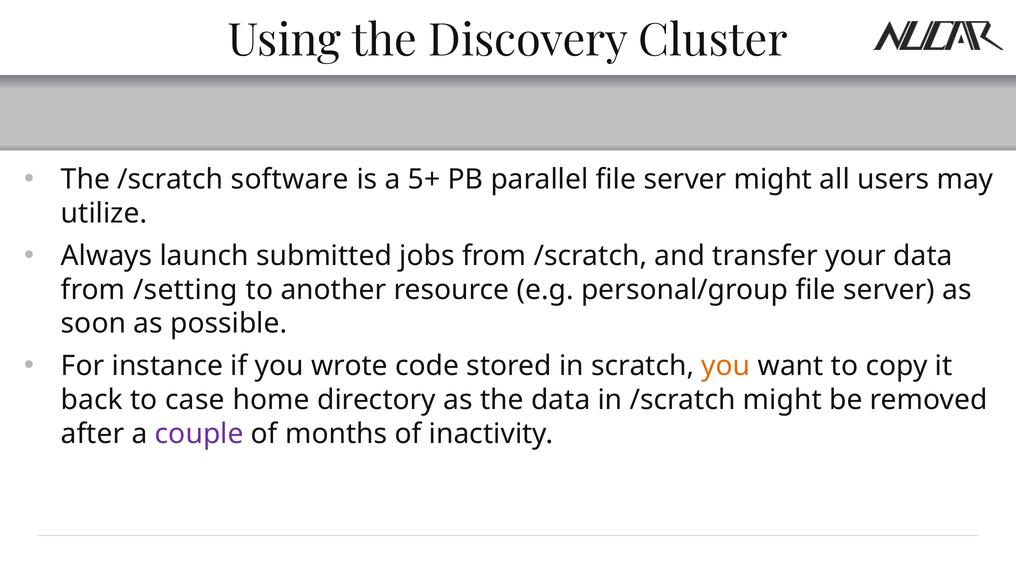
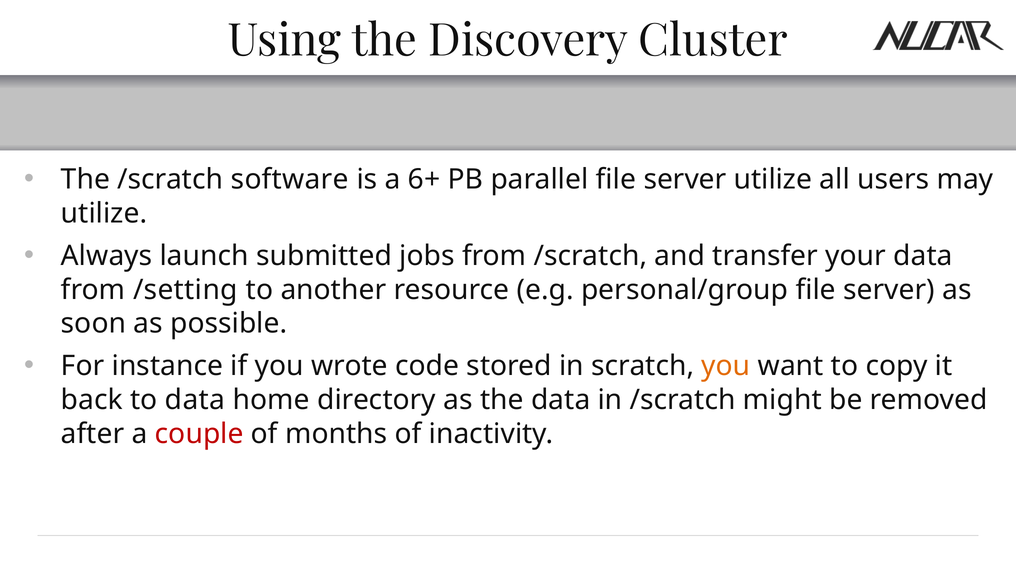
5+: 5+ -> 6+
server might: might -> utilize
to case: case -> data
couple colour: purple -> red
